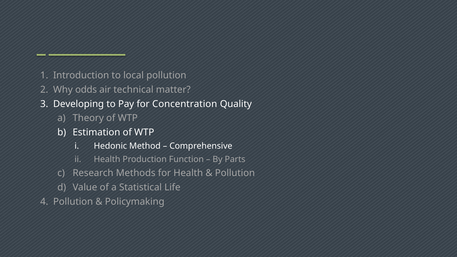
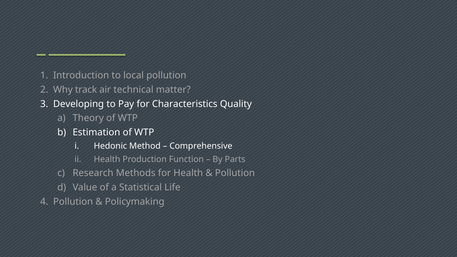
odds: odds -> track
Concentration: Concentration -> Characteristics
